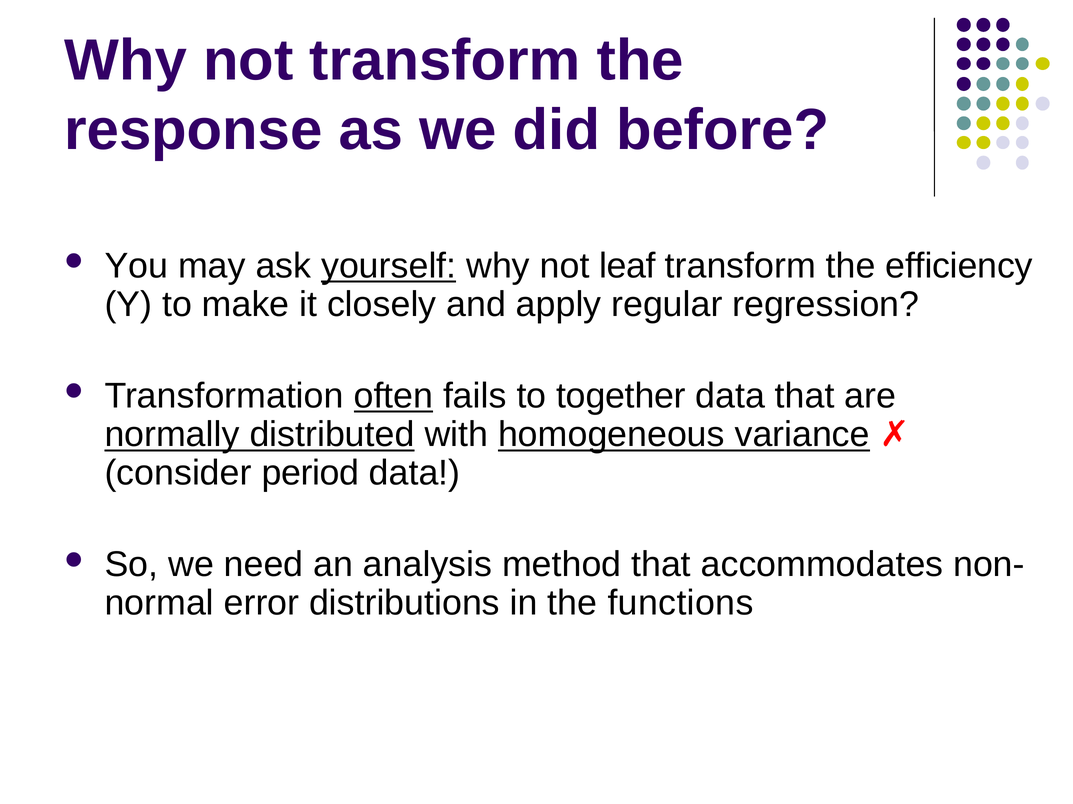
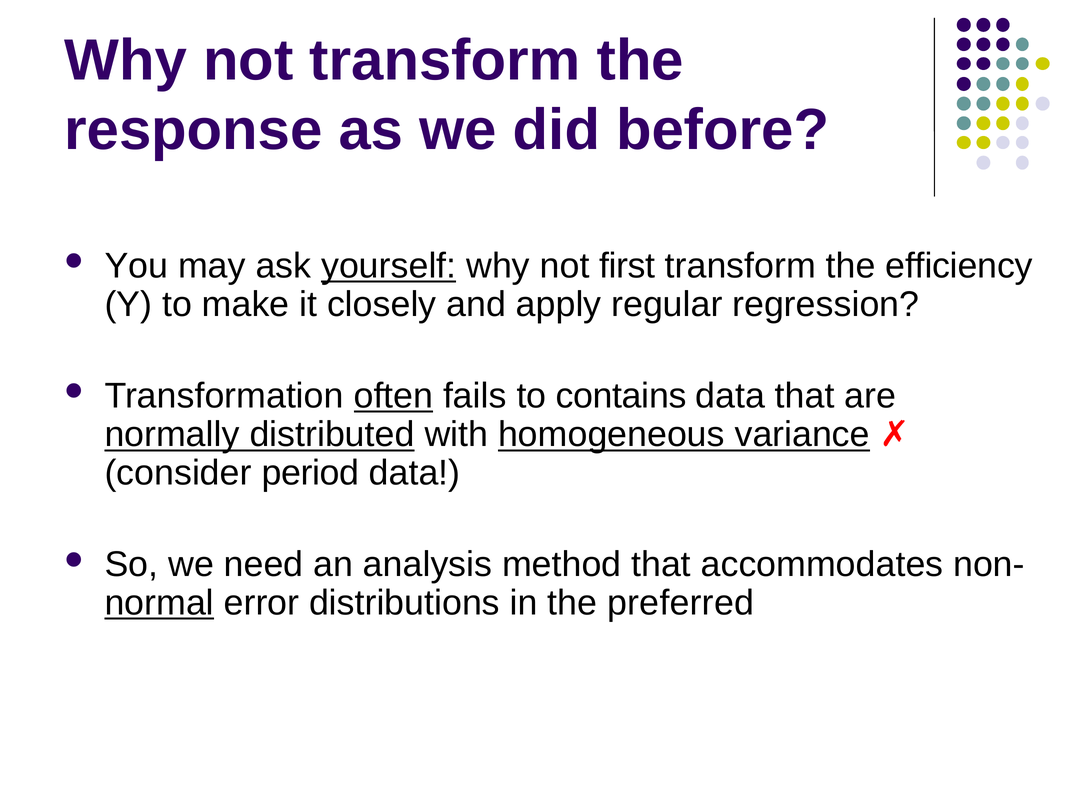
leaf: leaf -> first
together: together -> contains
normal underline: none -> present
functions: functions -> preferred
